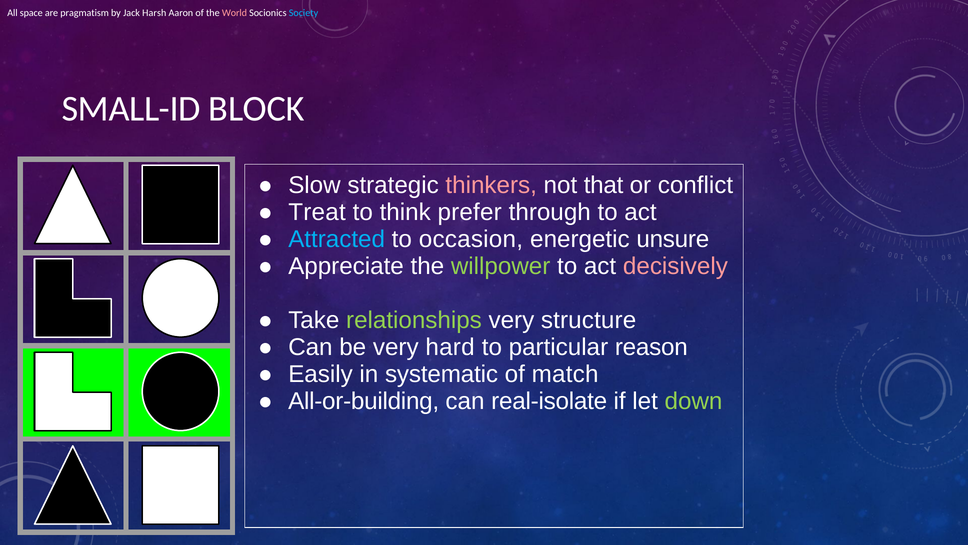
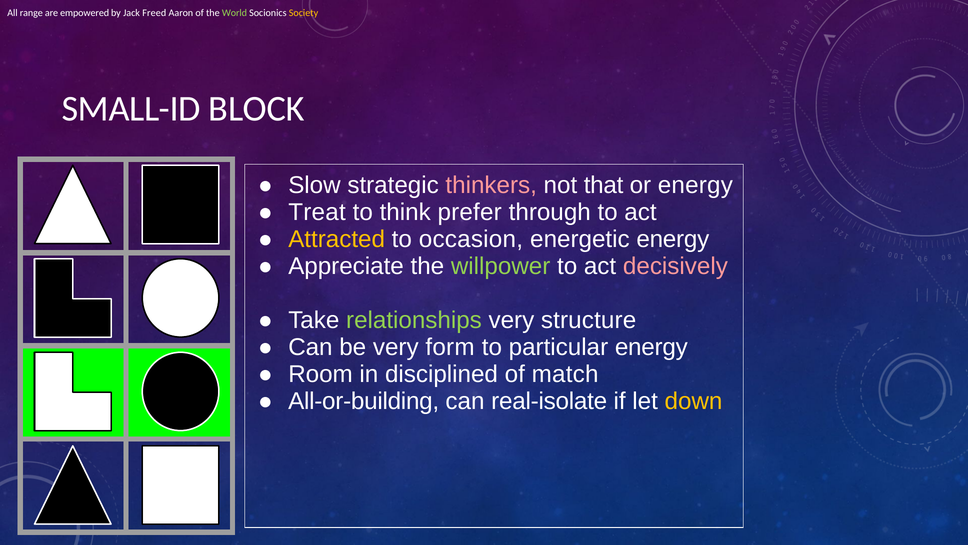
space: space -> range
pragmatism: pragmatism -> empowered
Harsh: Harsh -> Freed
World colour: pink -> light green
Society colour: light blue -> yellow
or conflict: conflict -> energy
Attracted colour: light blue -> yellow
energetic unsure: unsure -> energy
hard: hard -> form
particular reason: reason -> energy
Easily: Easily -> Room
systematic: systematic -> disciplined
down colour: light green -> yellow
